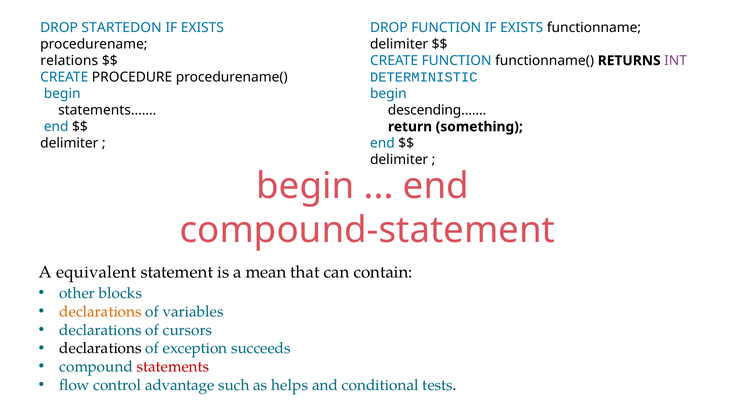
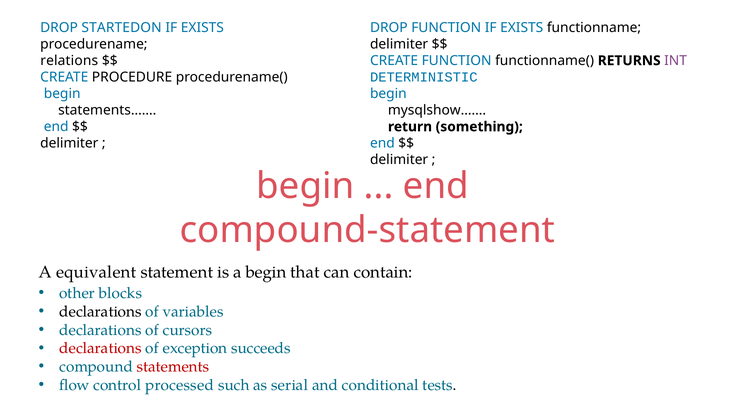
descending……: descending…… -> mysqlshow……
a mean: mean -> begin
declarations at (101, 312) colour: orange -> black
declarations at (101, 349) colour: black -> red
advantage: advantage -> processed
helps: helps -> serial
